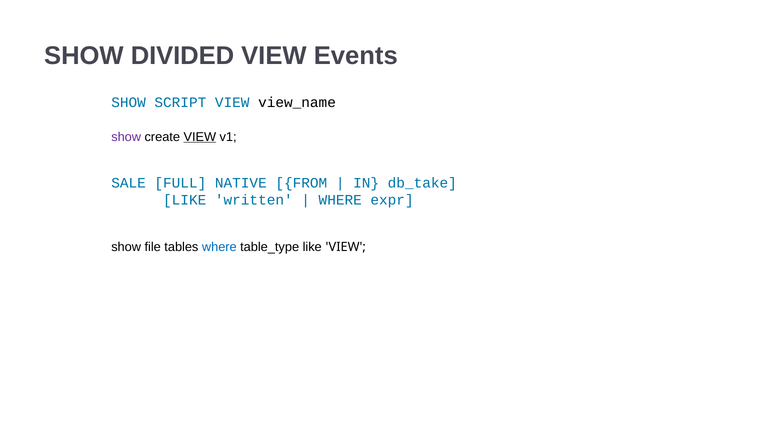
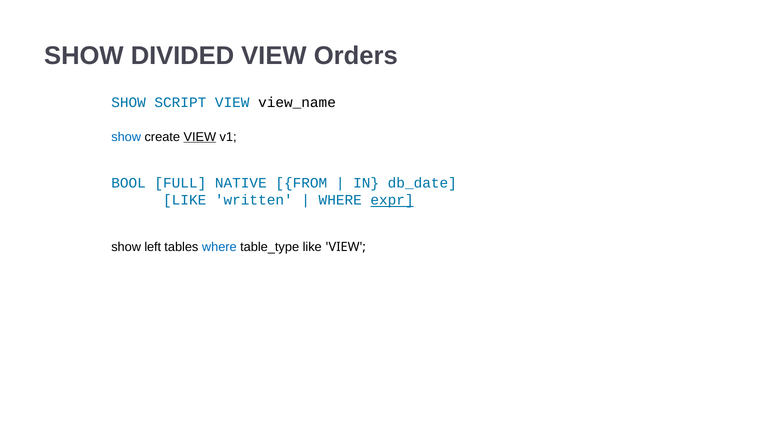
Events: Events -> Orders
show at (126, 137) colour: purple -> blue
SALE: SALE -> BOOL
db_take: db_take -> db_date
expr underline: none -> present
file: file -> left
